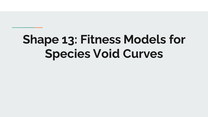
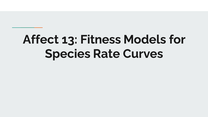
Shape: Shape -> Affect
Void: Void -> Rate
